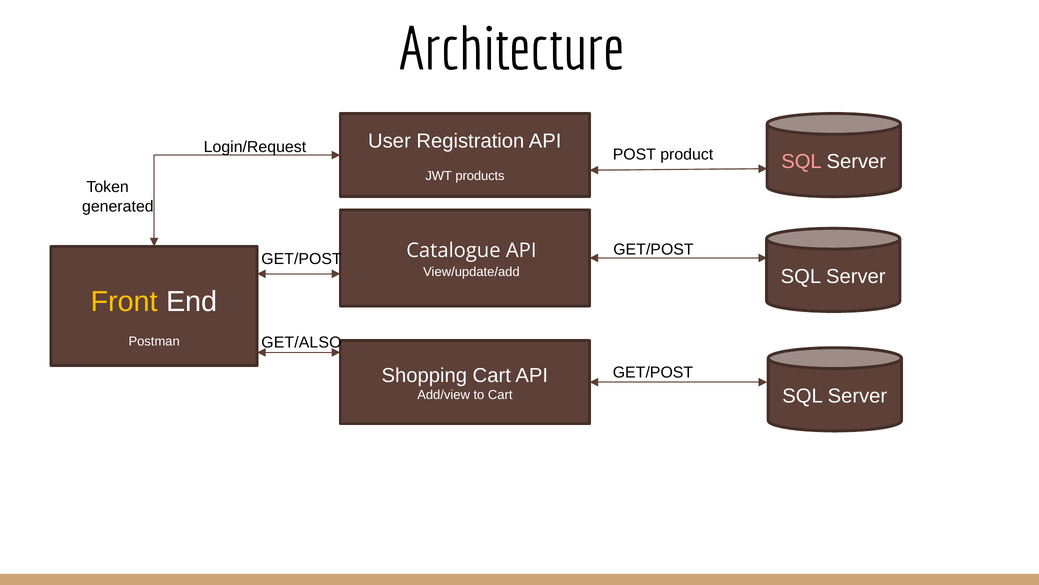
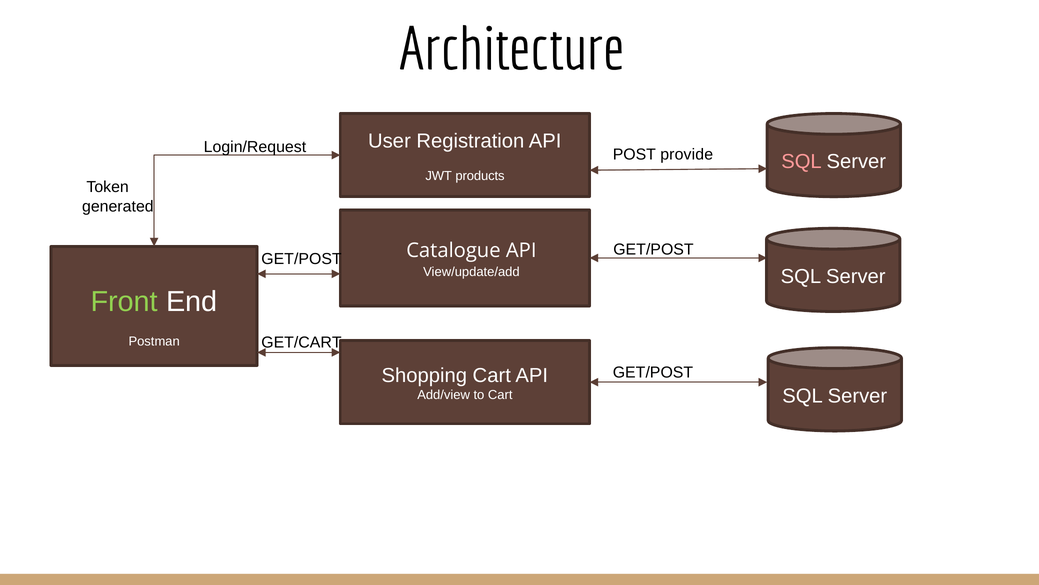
product: product -> provide
Front colour: yellow -> light green
GET/ALSO: GET/ALSO -> GET/CART
